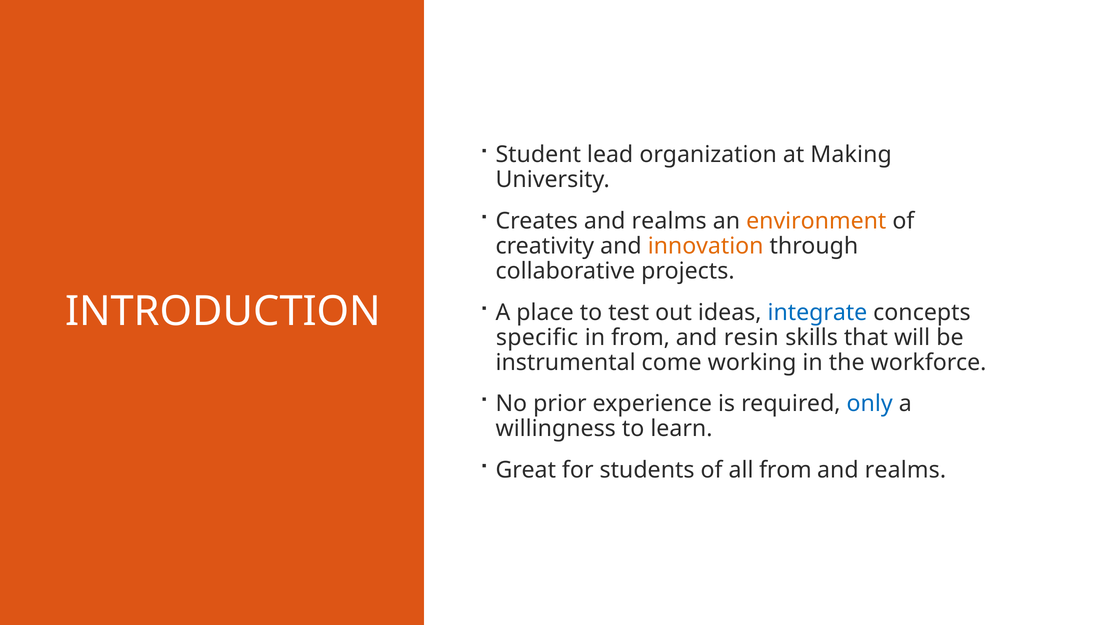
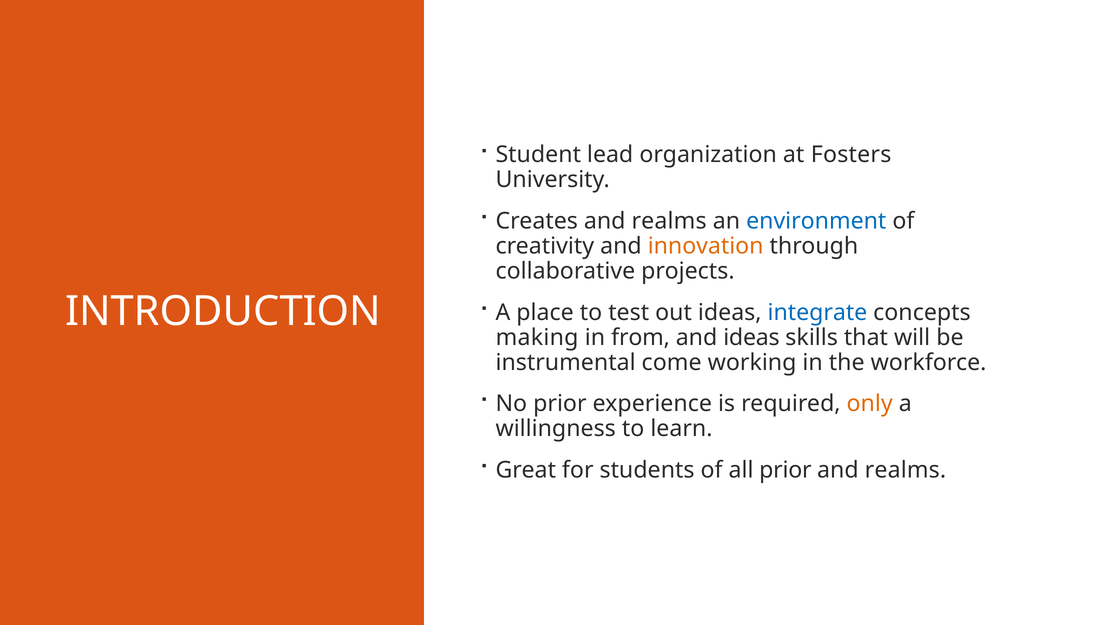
Making: Making -> Fosters
environment colour: orange -> blue
specific: specific -> making
and resin: resin -> ideas
only colour: blue -> orange
all from: from -> prior
